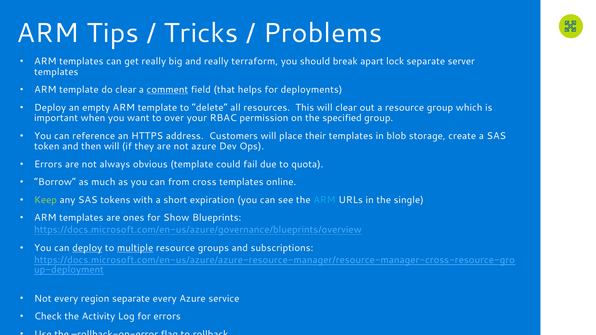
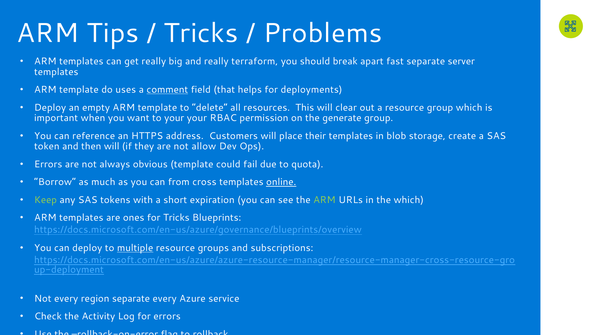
lock: lock -> fast
do clear: clear -> uses
to over: over -> your
specified: specified -> generate
not azure: azure -> allow
online underline: none -> present
ARM at (324, 200) colour: light blue -> light green
the single: single -> which
for Show: Show -> Tricks
deploy at (87, 248) underline: present -> none
